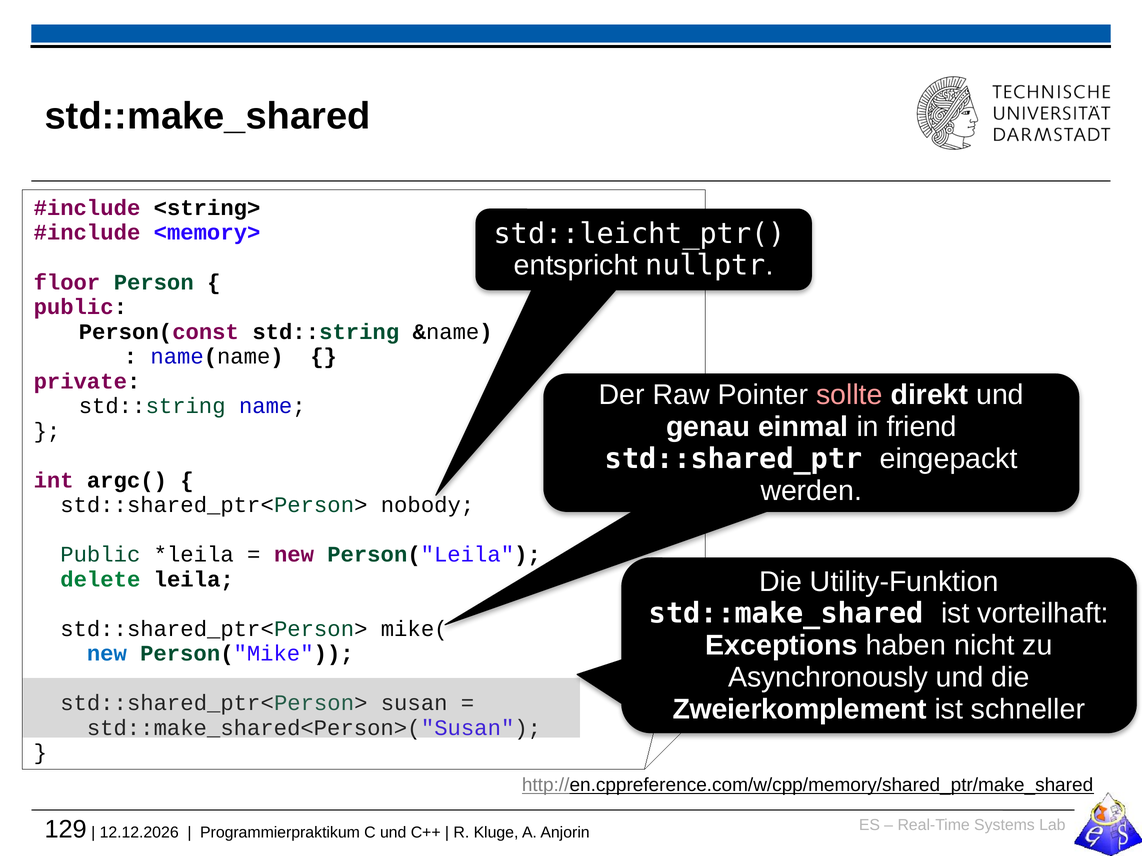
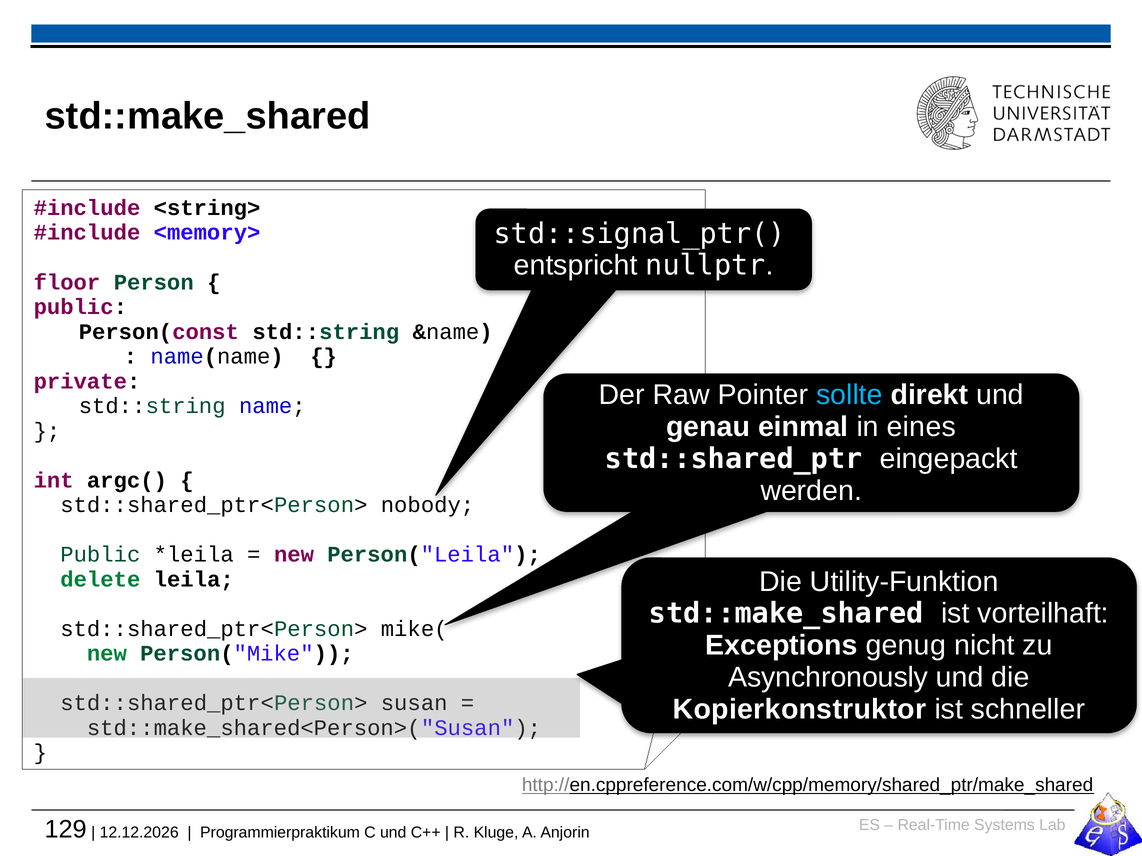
std::leicht_ptr(: std::leicht_ptr( -> std::signal_ptr(
sollte colour: pink -> light blue
friend: friend -> eines
haben: haben -> genug
new at (107, 654) colour: blue -> green
Zweierkomplement: Zweierkomplement -> Kopierkonstruktor
